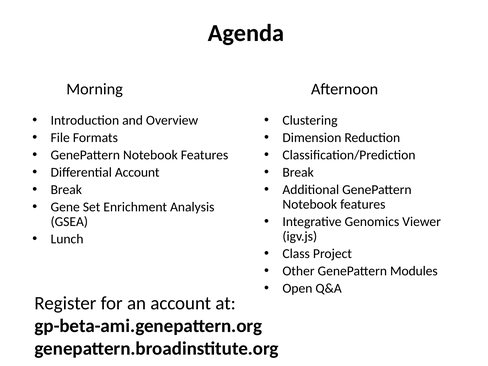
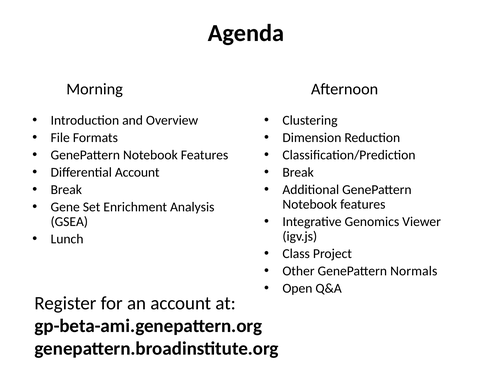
Modules: Modules -> Normals
